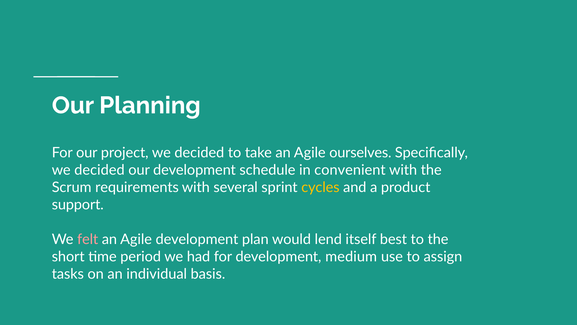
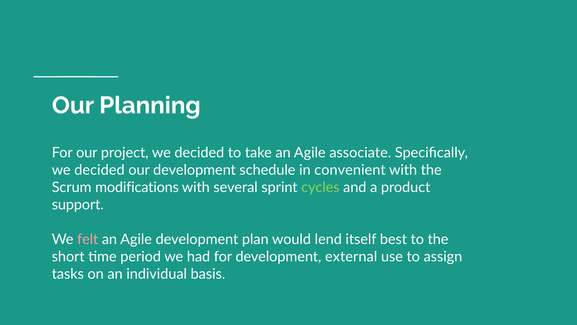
ourselves: ourselves -> associate
requirements: requirements -> modifications
cycles colour: yellow -> light green
medium: medium -> external
